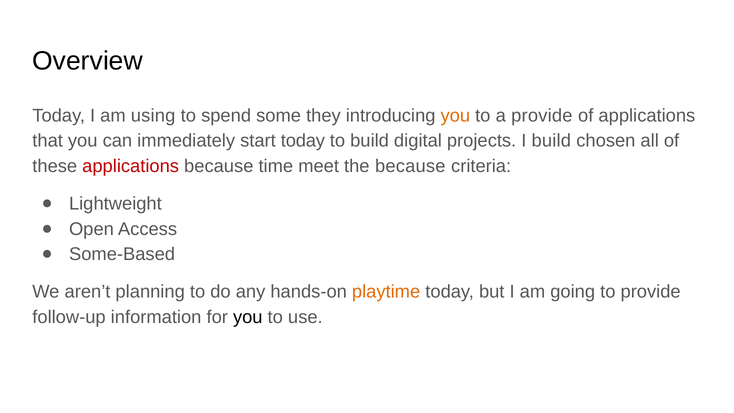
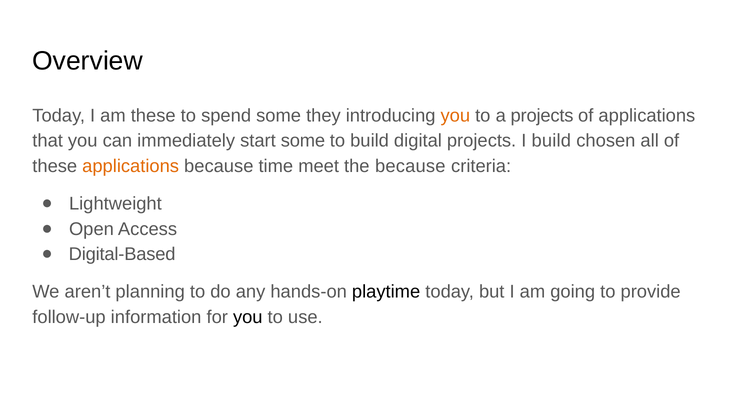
am using: using -> these
a provide: provide -> projects
start today: today -> some
applications at (131, 166) colour: red -> orange
Some-Based: Some-Based -> Digital-Based
playtime colour: orange -> black
